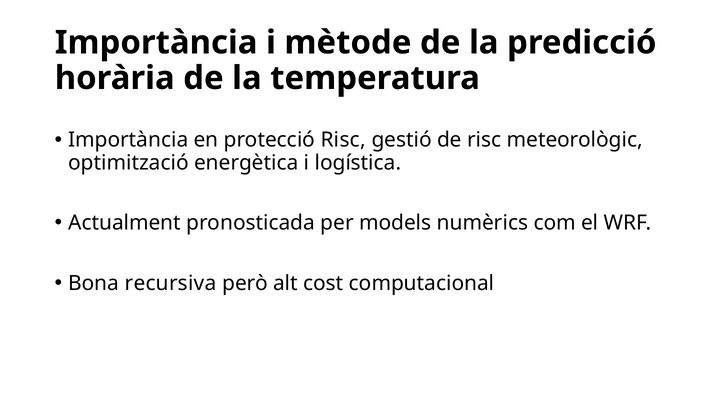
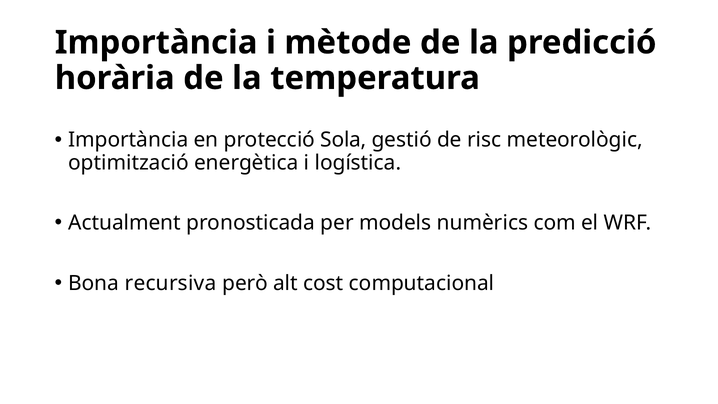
protecció Risc: Risc -> Sola
